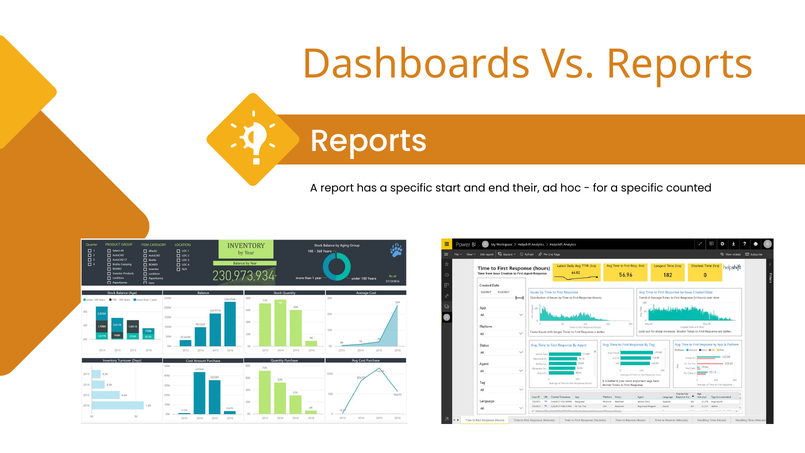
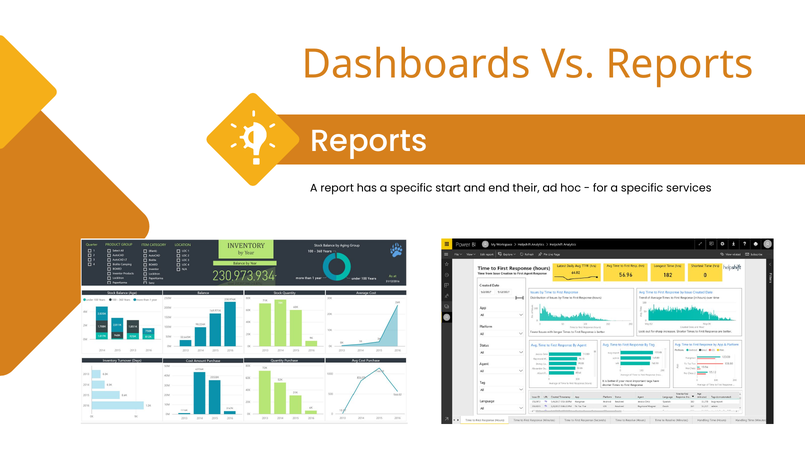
counted: counted -> services
